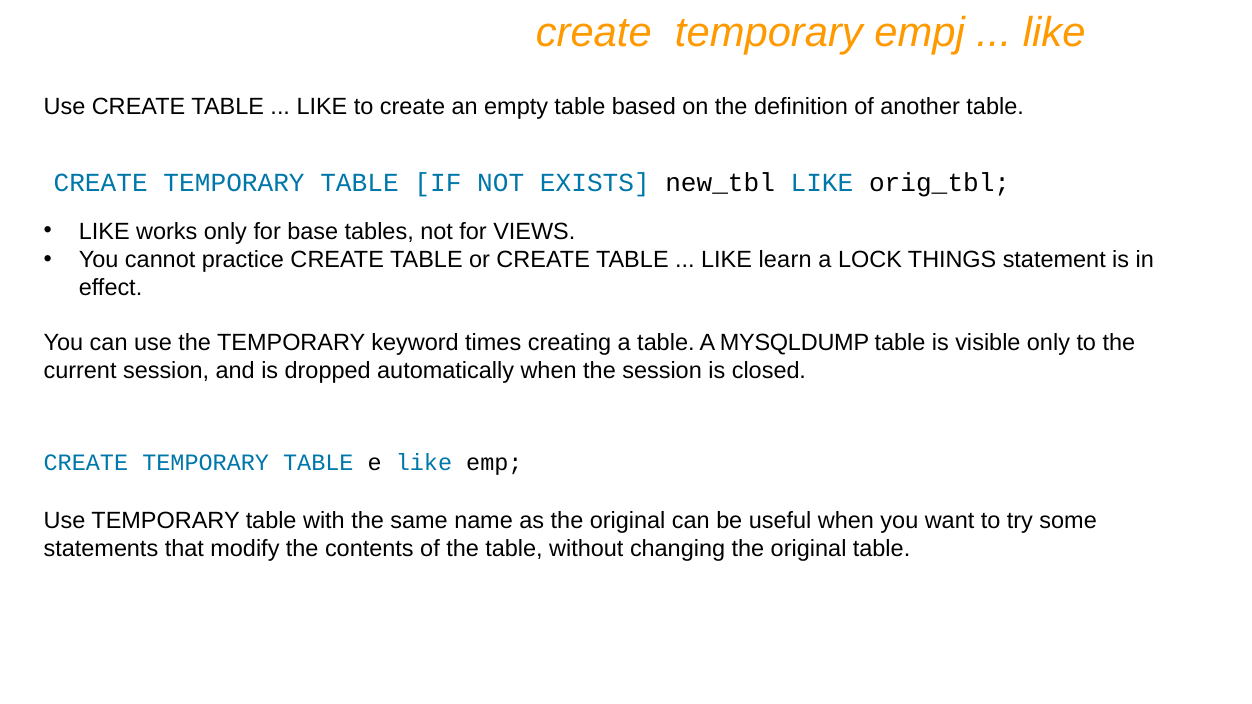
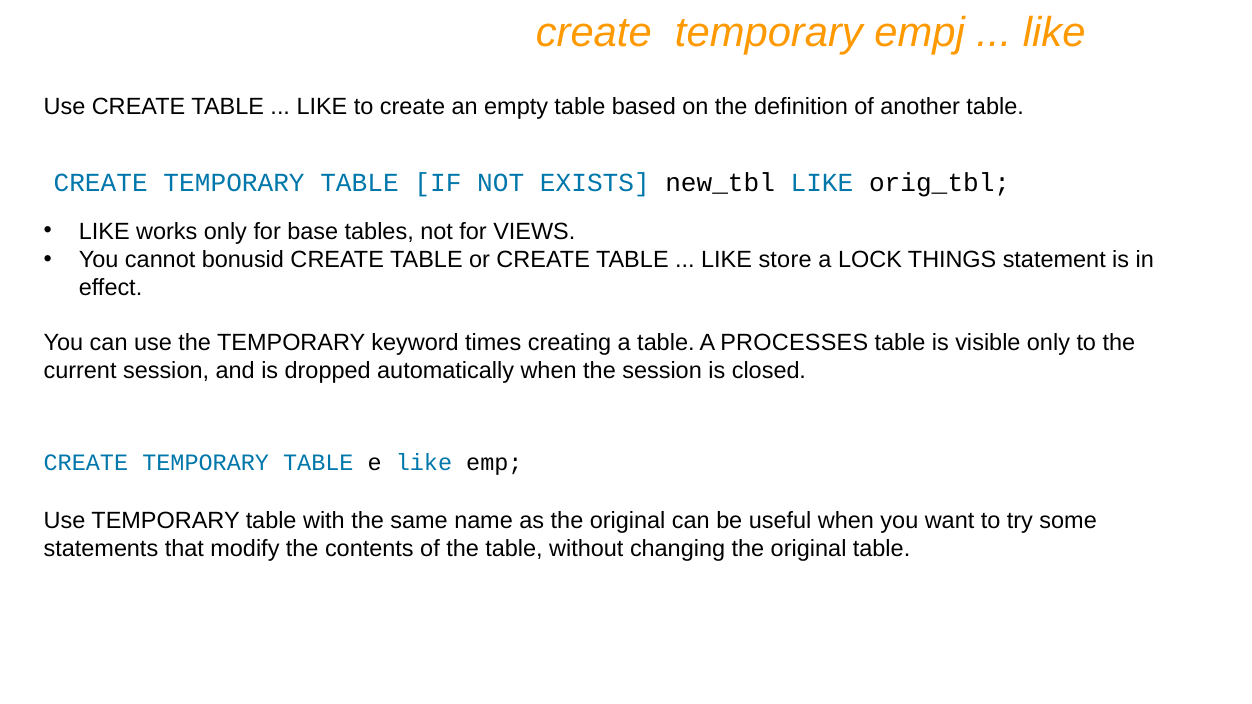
practice: practice -> bonusid
learn: learn -> store
MYSQLDUMP: MYSQLDUMP -> PROCESSES
